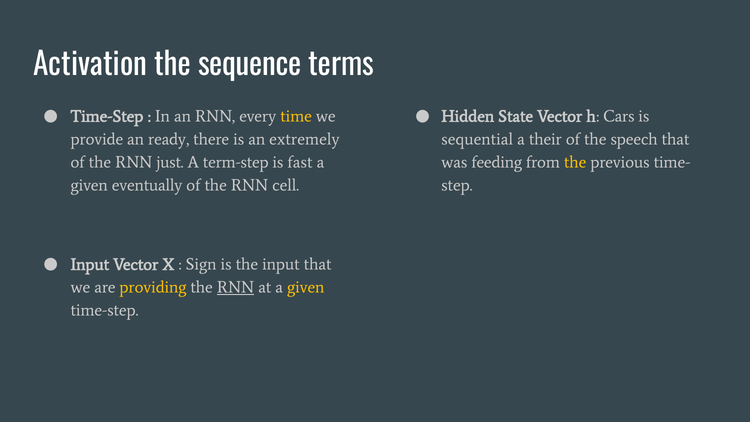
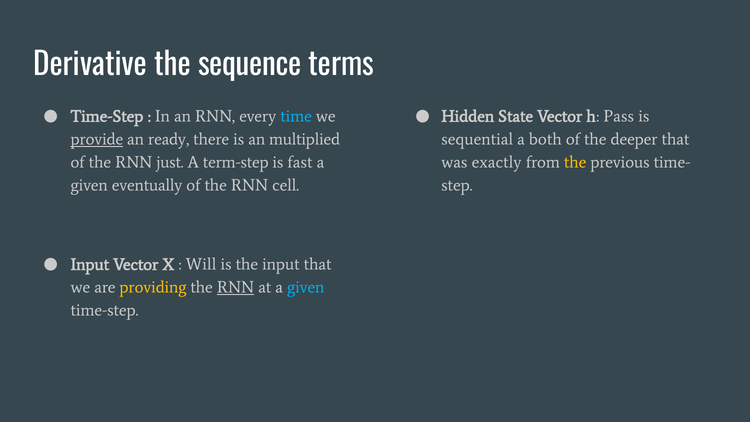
Activation: Activation -> Derivative
time colour: yellow -> light blue
Cars: Cars -> Pass
provide underline: none -> present
extremely: extremely -> multiplied
their: their -> both
speech: speech -> deeper
feeding: feeding -> exactly
Sign: Sign -> Will
given at (306, 287) colour: yellow -> light blue
